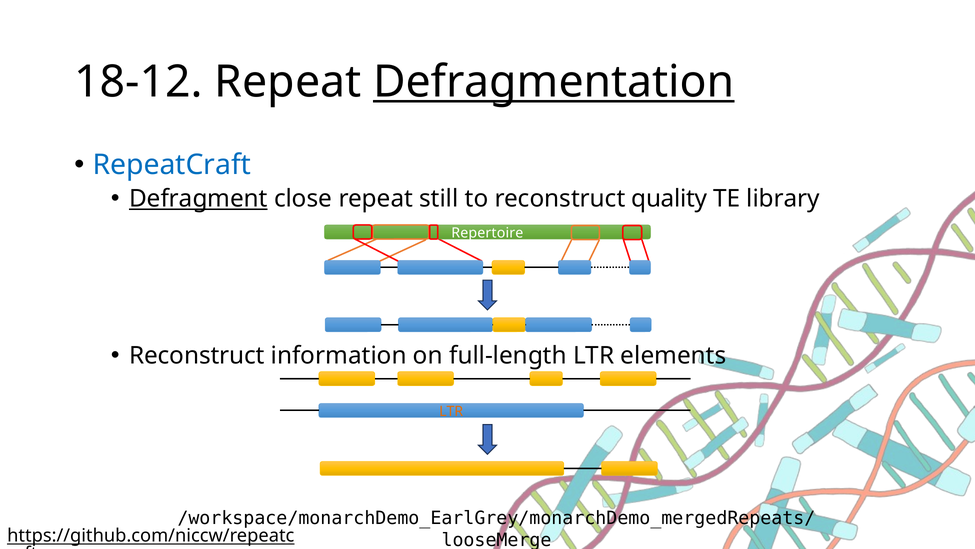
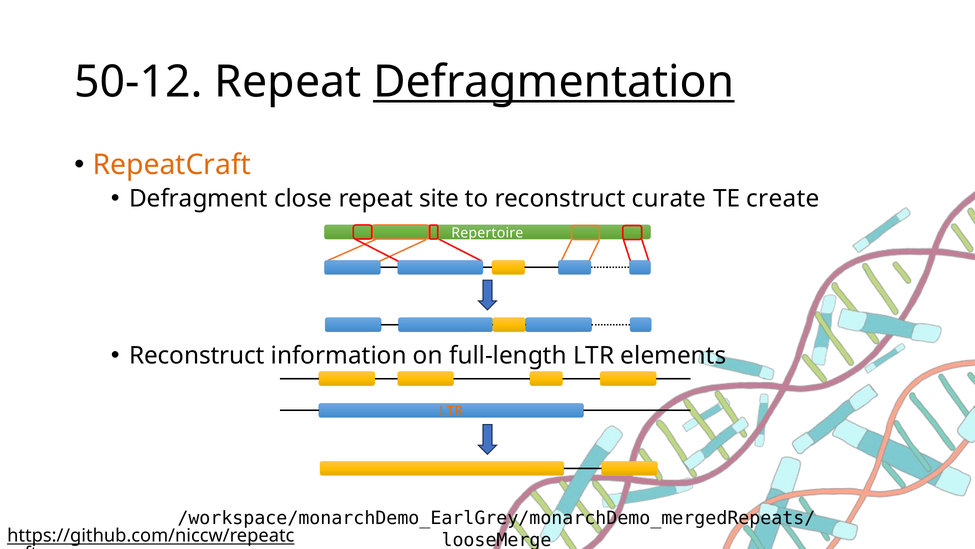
18-12: 18-12 -> 50-12
RepeatCraft colour: blue -> orange
Defragment underline: present -> none
still: still -> site
quality: quality -> curate
library: library -> create
